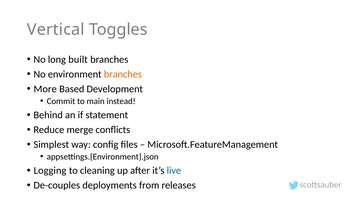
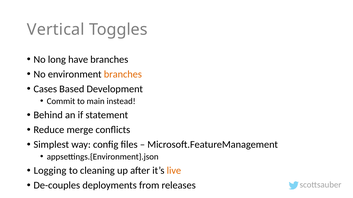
built: built -> have
More: More -> Cases
live colour: blue -> orange
